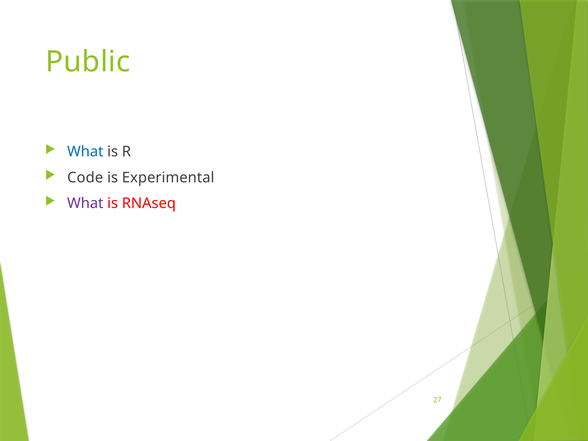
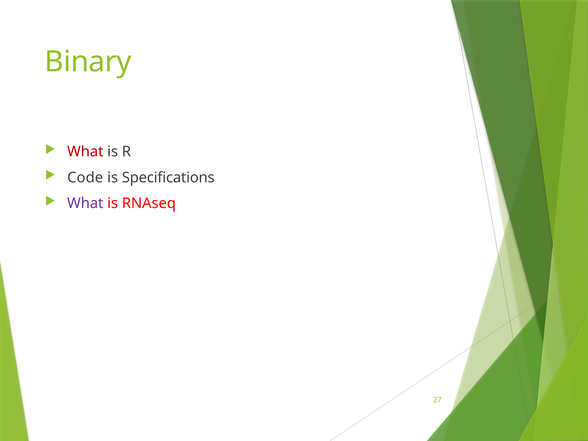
Public: Public -> Binary
What at (85, 152) colour: blue -> red
Experimental: Experimental -> Specifications
